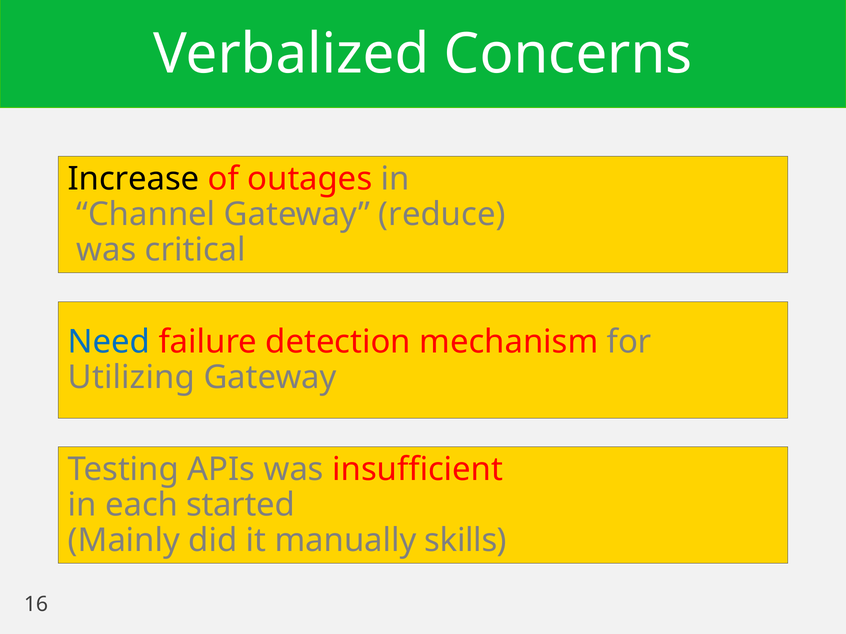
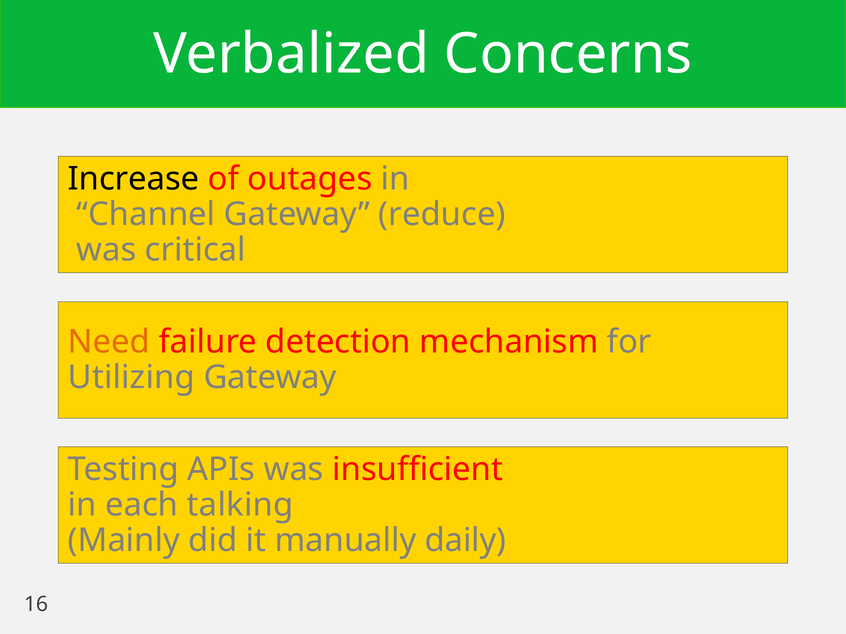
Need colour: blue -> orange
started: started -> talking
skills: skills -> daily
